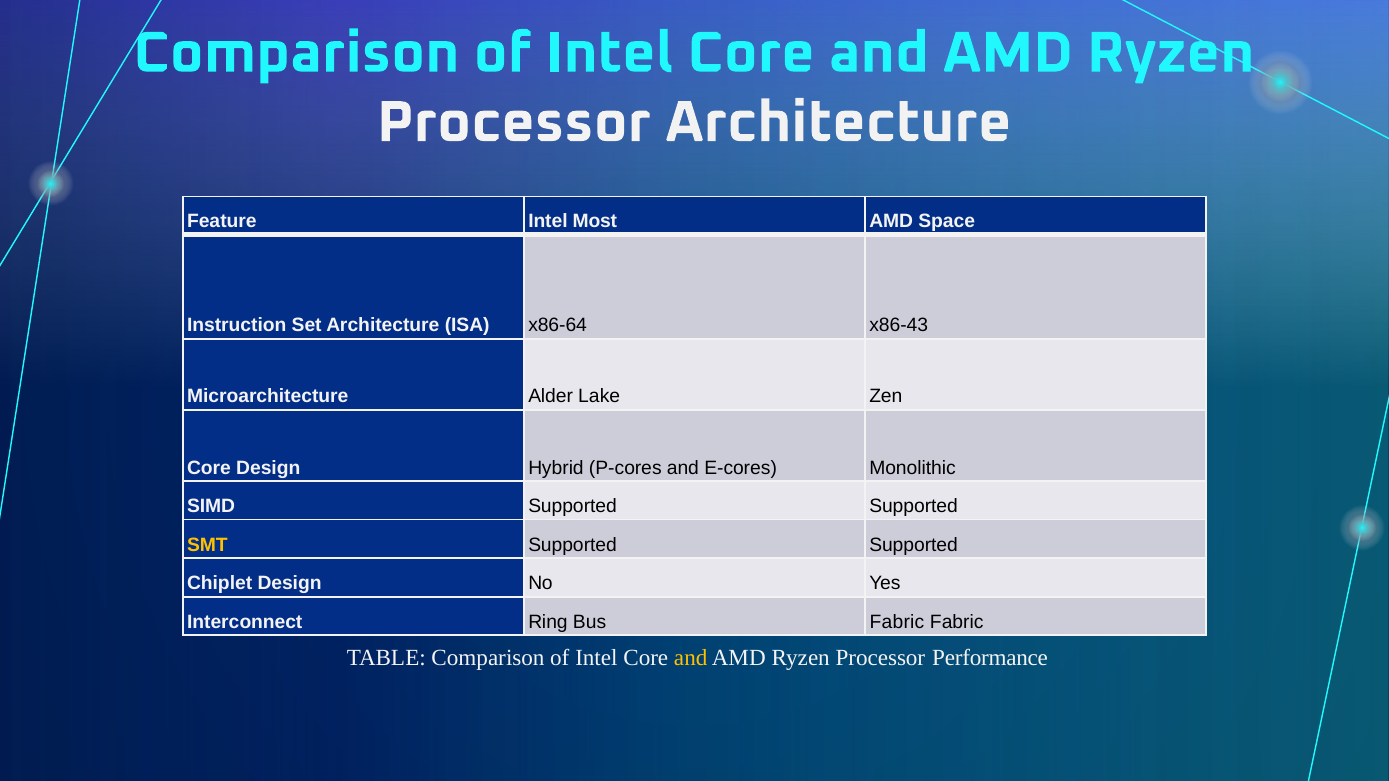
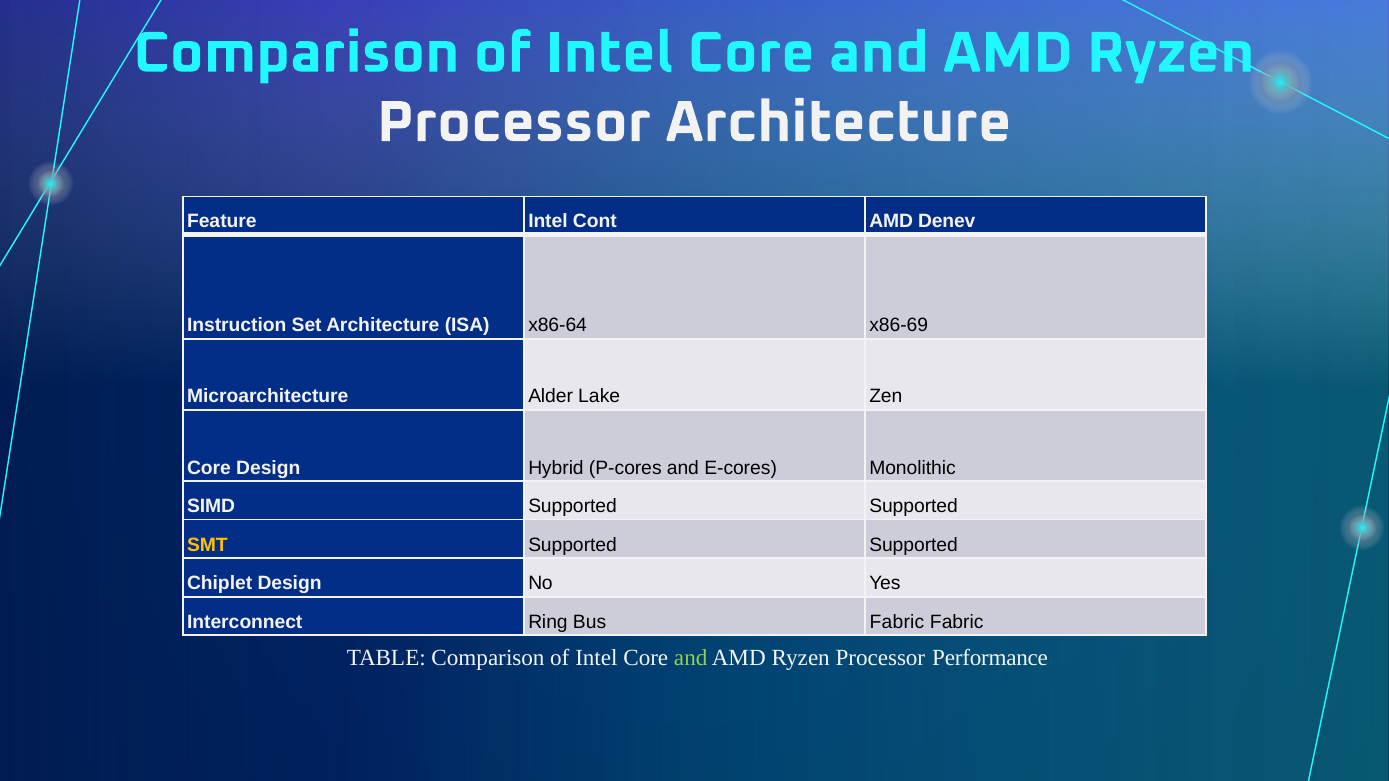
Most: Most -> Cont
Space: Space -> Denev
x86-43: x86-43 -> x86-69
and at (691, 658) colour: yellow -> light green
